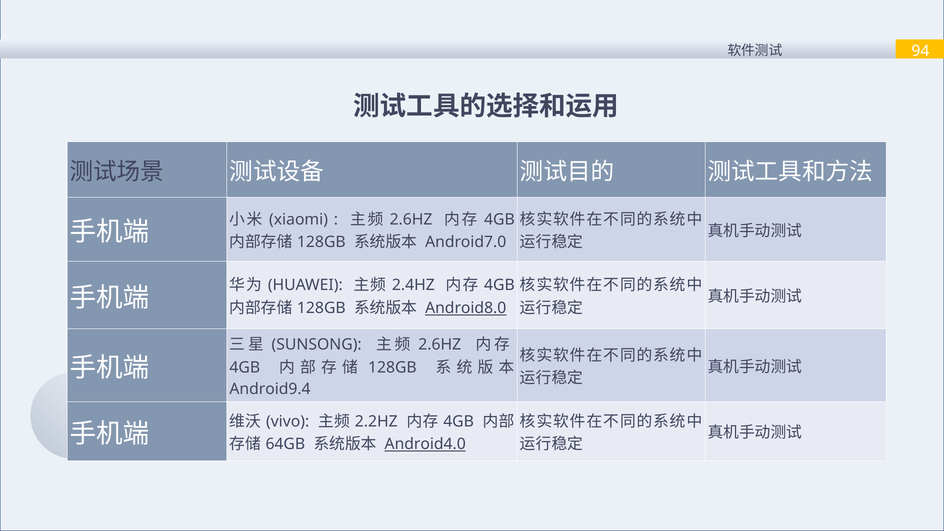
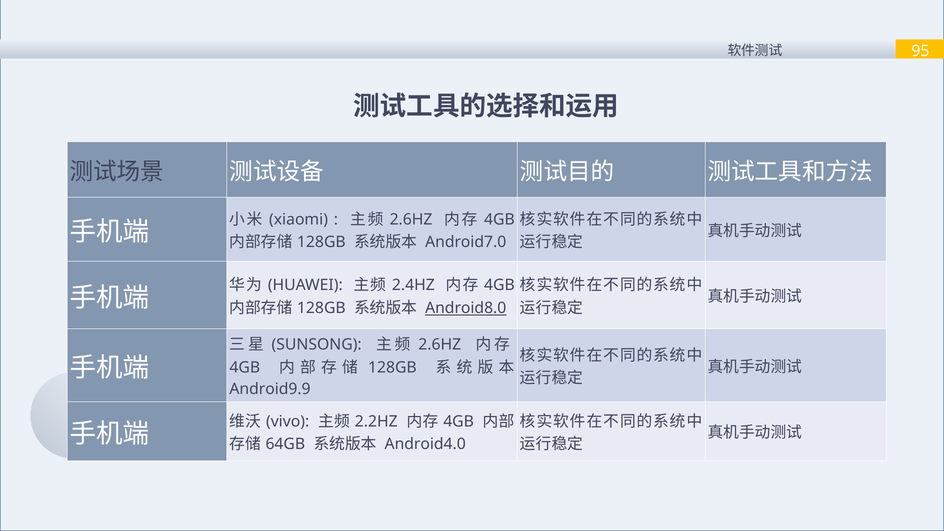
94: 94 -> 95
Android9.4: Android9.4 -> Android9.9
Android4.0 underline: present -> none
